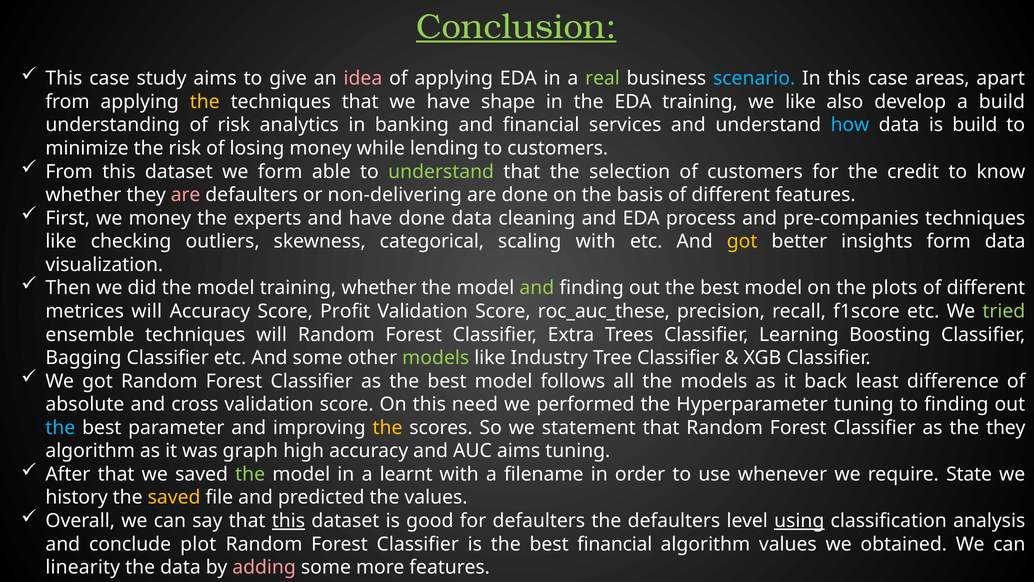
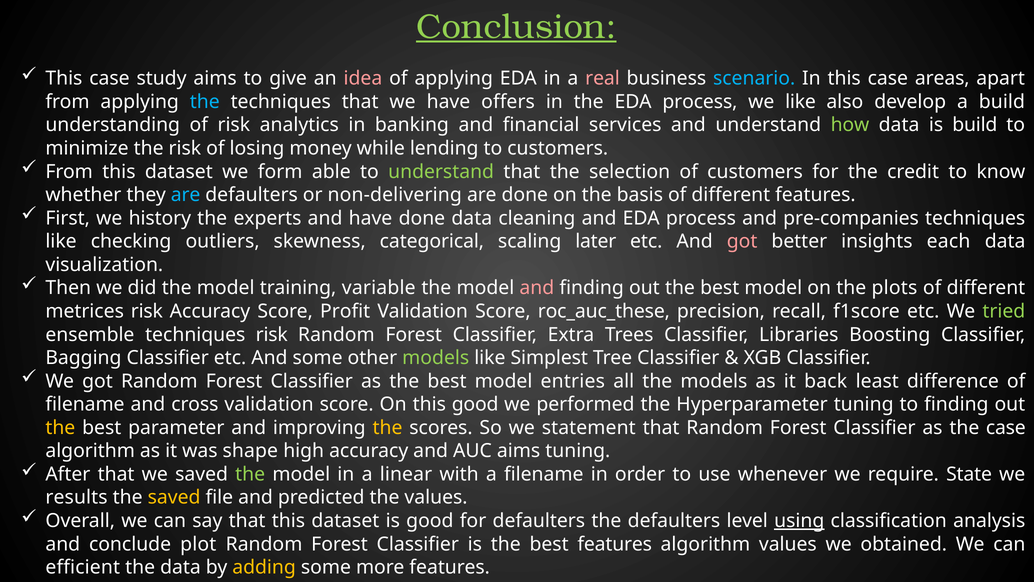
real colour: light green -> pink
the at (205, 102) colour: yellow -> light blue
shape: shape -> offers
the EDA training: training -> process
how colour: light blue -> light green
are at (186, 195) colour: pink -> light blue
we money: money -> history
scaling with: with -> later
got at (742, 241) colour: yellow -> pink
insights form: form -> each
training whether: whether -> variable
and at (537, 288) colour: light green -> pink
metrices will: will -> risk
techniques will: will -> risk
Learning: Learning -> Libraries
Industry: Industry -> Simplest
follows: follows -> entries
absolute at (85, 404): absolute -> filename
this need: need -> good
the at (60, 427) colour: light blue -> yellow
the they: they -> case
graph: graph -> shape
learnt: learnt -> linear
history: history -> results
this at (288, 521) underline: present -> none
best financial: financial -> features
linearity: linearity -> efficient
adding colour: pink -> yellow
